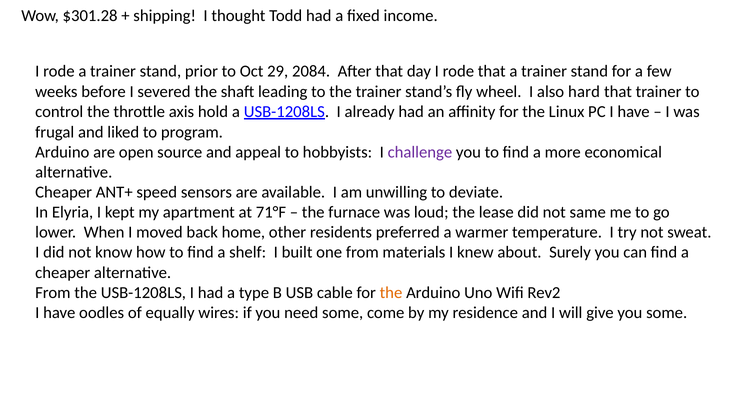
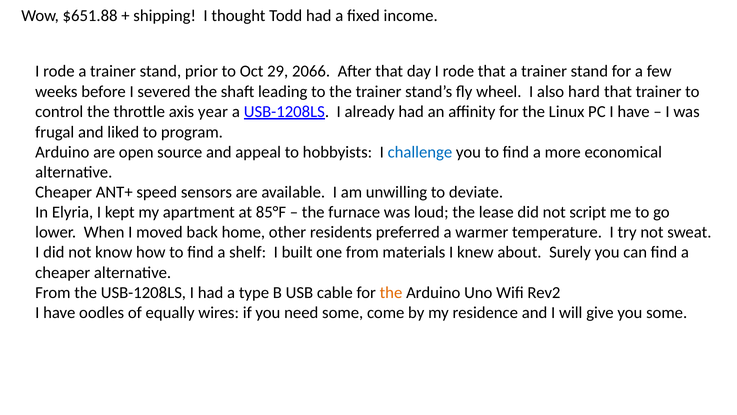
$301.28: $301.28 -> $651.88
2084: 2084 -> 2066
hold: hold -> year
challenge colour: purple -> blue
71°F: 71°F -> 85°F
same: same -> script
